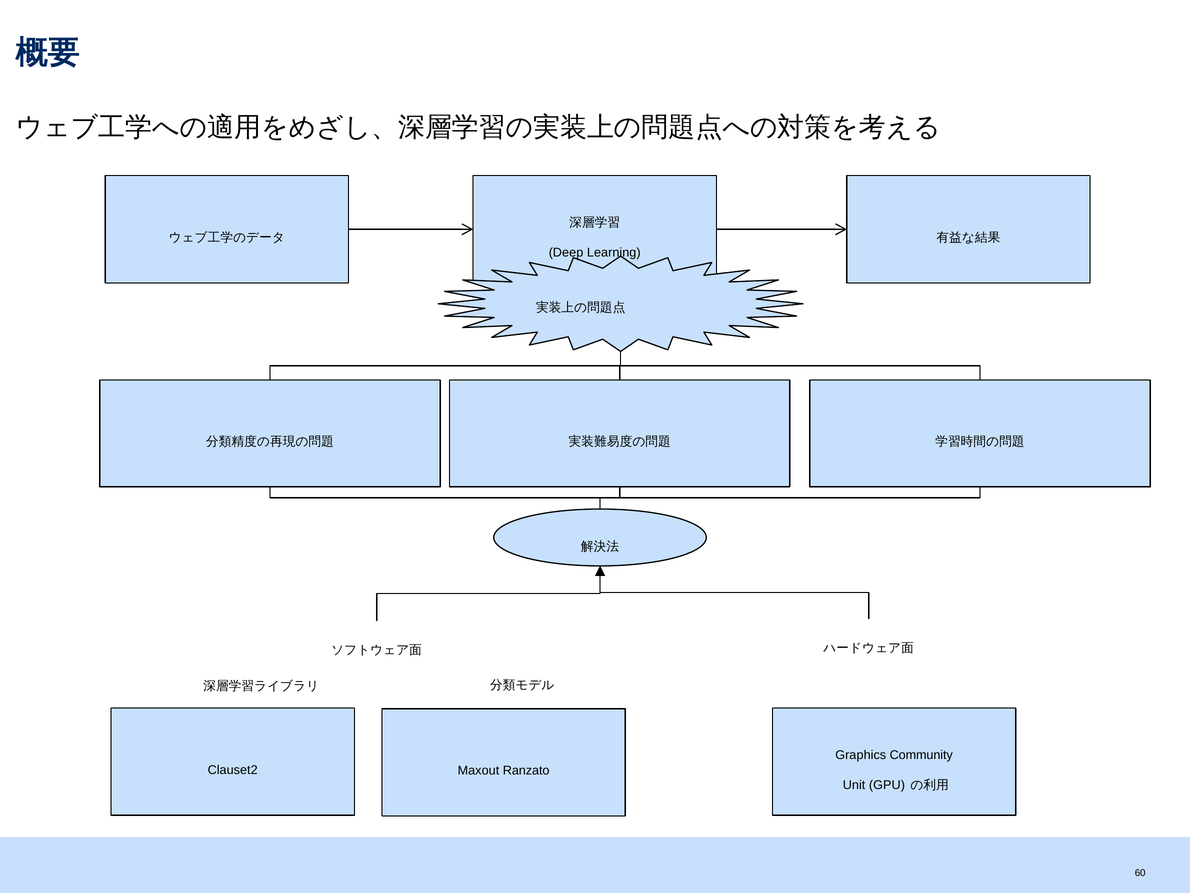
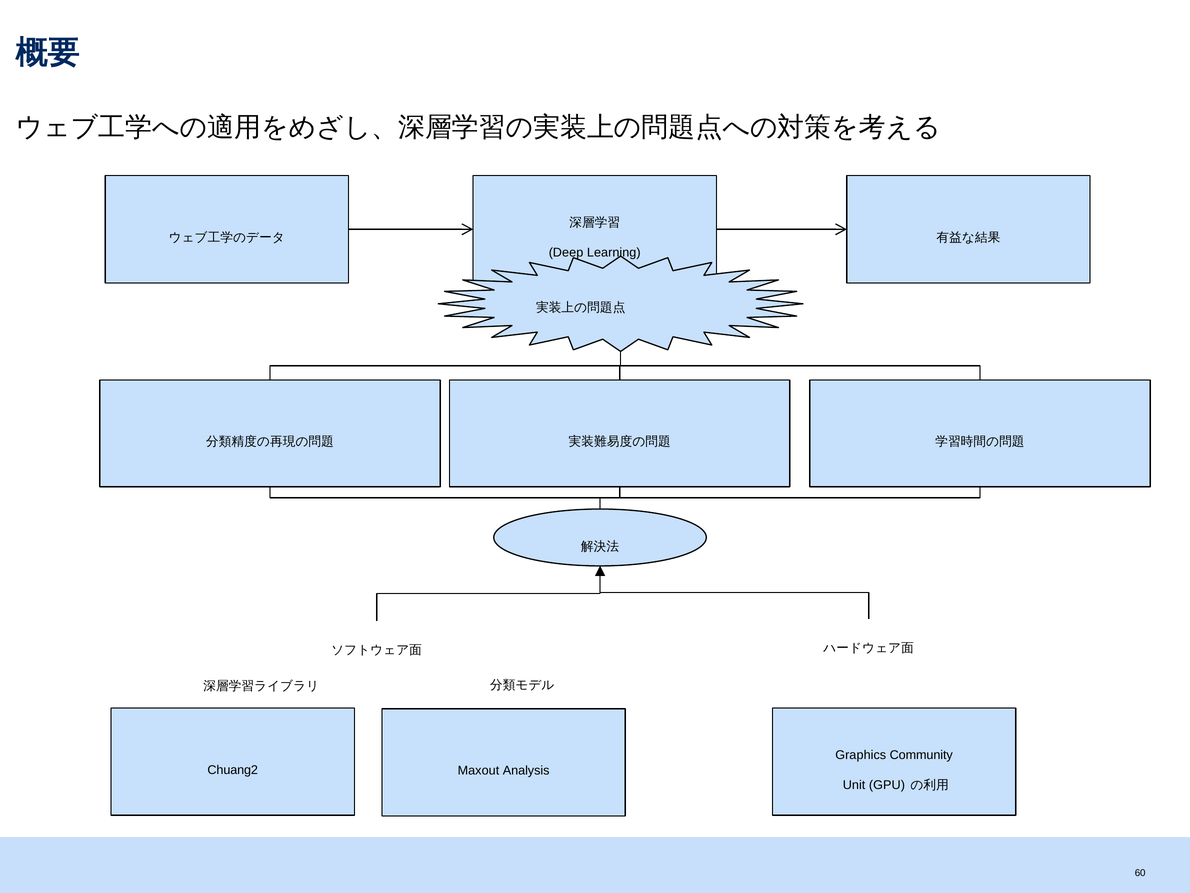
Clauset2: Clauset2 -> Chuang2
Ranzato: Ranzato -> Analysis
